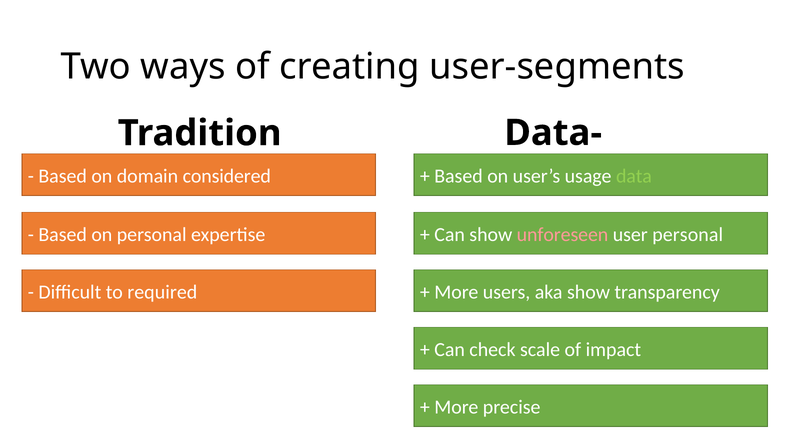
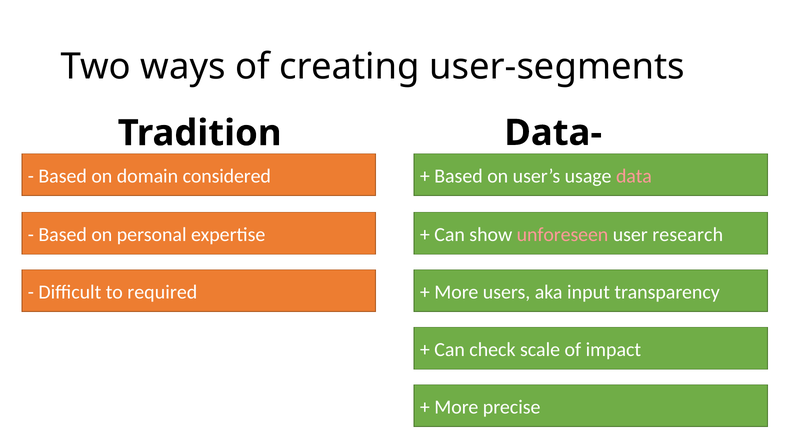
data colour: light green -> pink
user personal: personal -> research
aka show: show -> input
